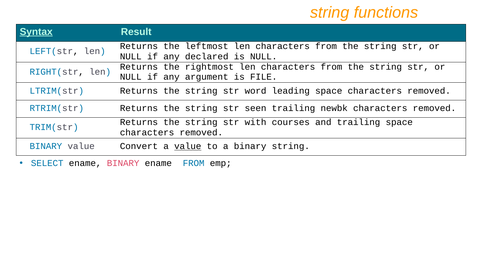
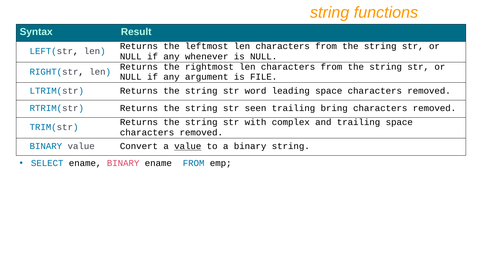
Syntax underline: present -> none
declared: declared -> whenever
newbk: newbk -> bring
courses: courses -> complex
